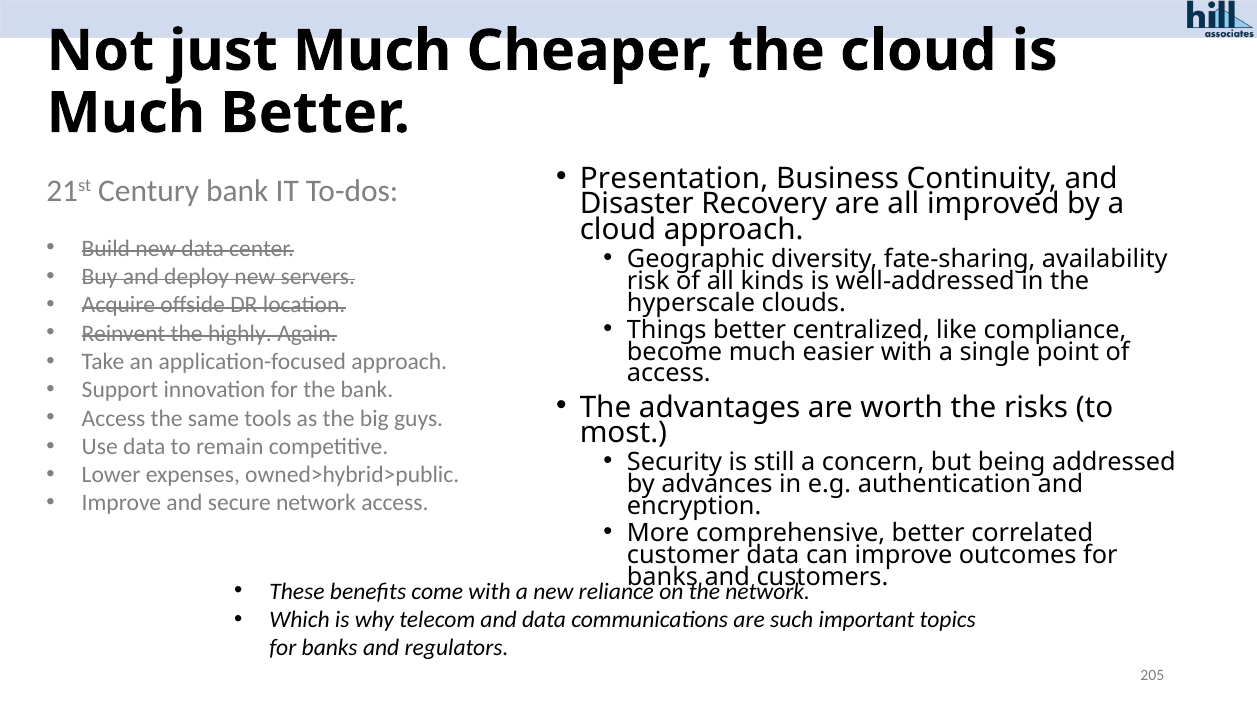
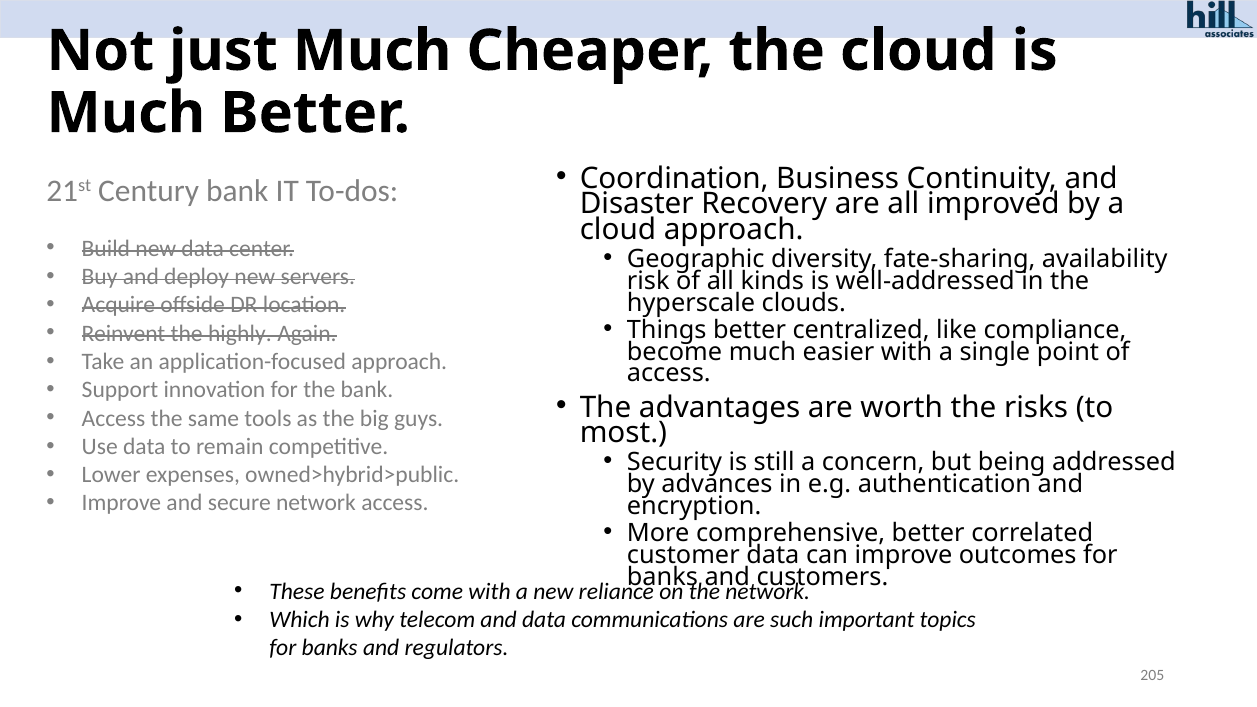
Presentation: Presentation -> Coordination
